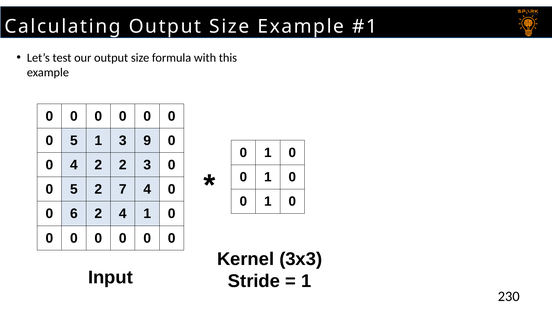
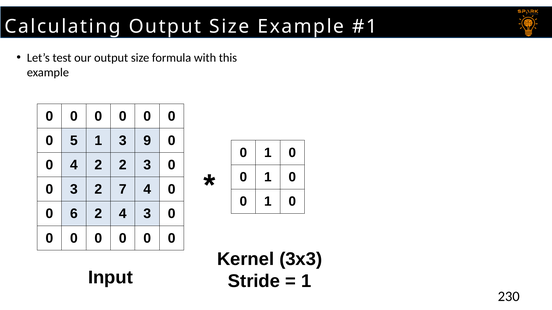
5 at (74, 190): 5 -> 3
4 1: 1 -> 3
